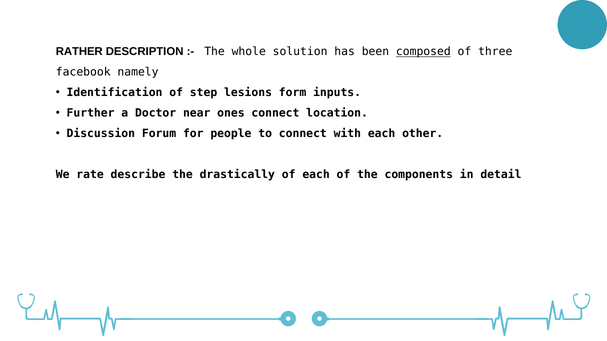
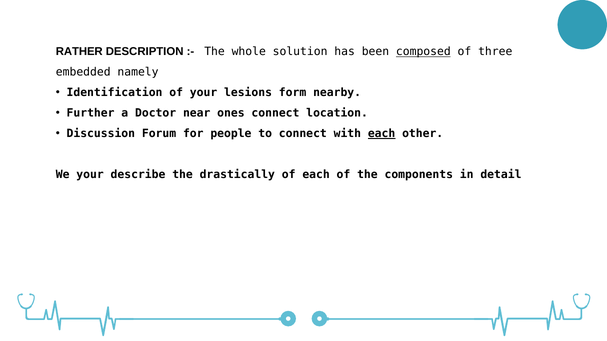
facebook: facebook -> embedded
of step: step -> your
inputs: inputs -> nearby
each at (382, 134) underline: none -> present
We rate: rate -> your
